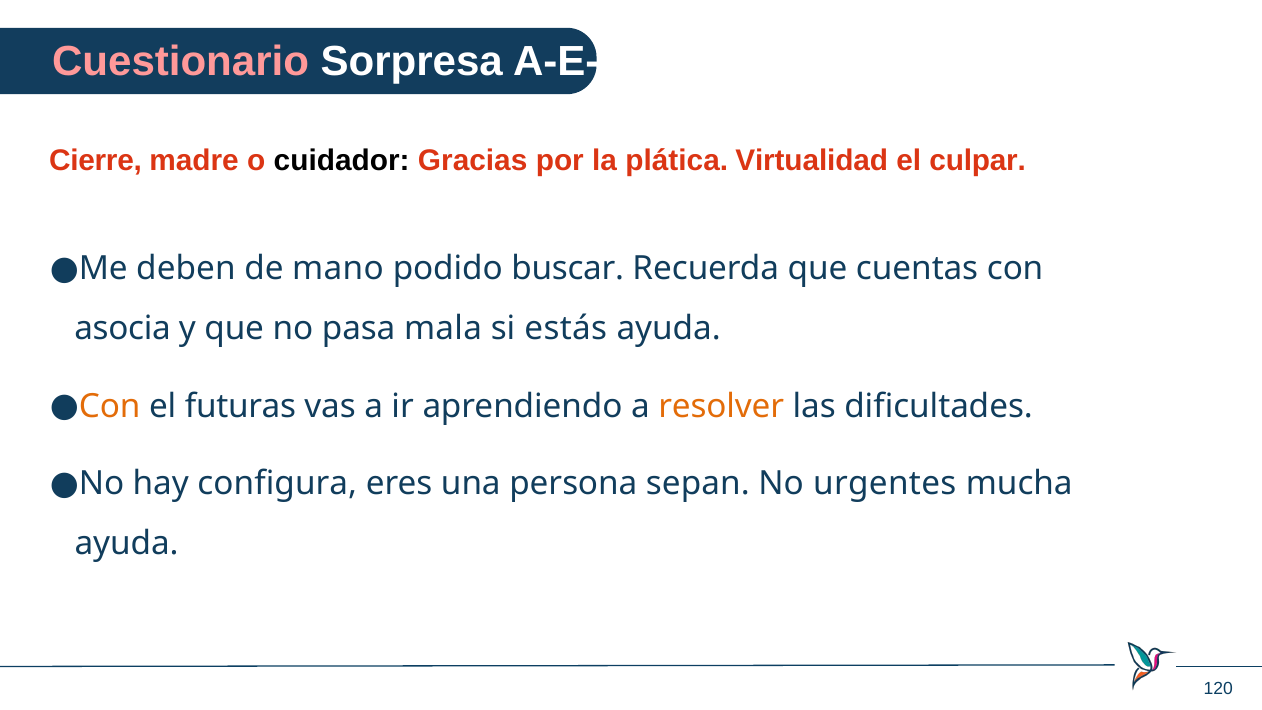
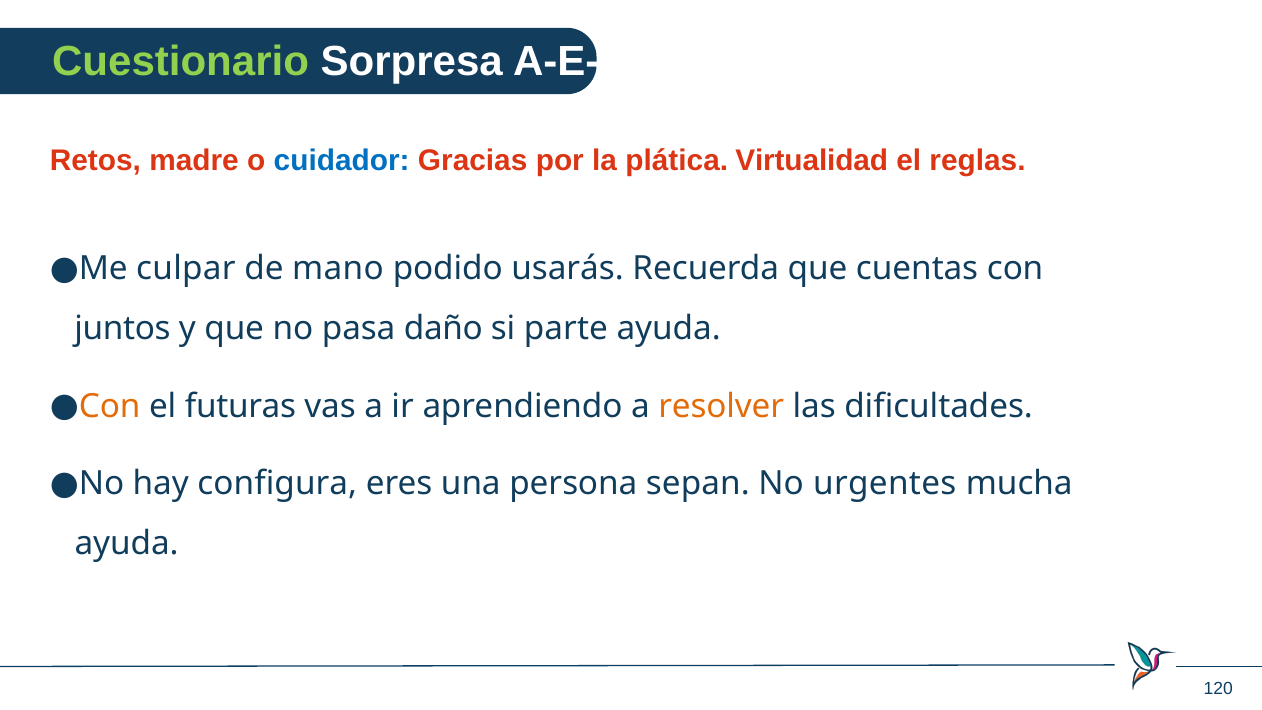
Cuestionario colour: pink -> light green
Cierre: Cierre -> Retos
cuidador colour: black -> blue
culpar: culpar -> reglas
deben: deben -> culpar
buscar: buscar -> usarás
asocia: asocia -> juntos
mala: mala -> daño
estás: estás -> parte
